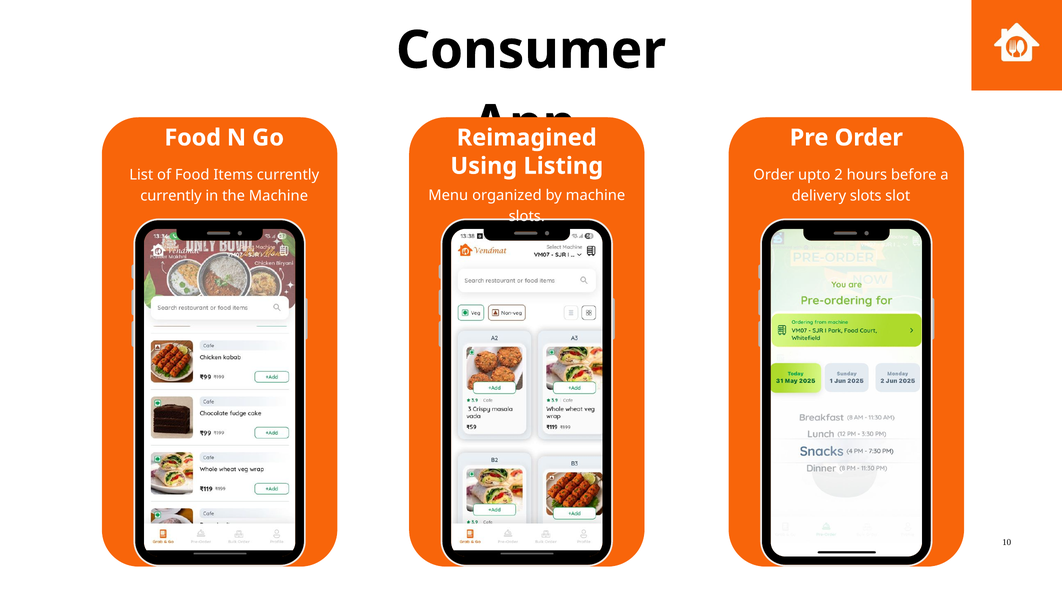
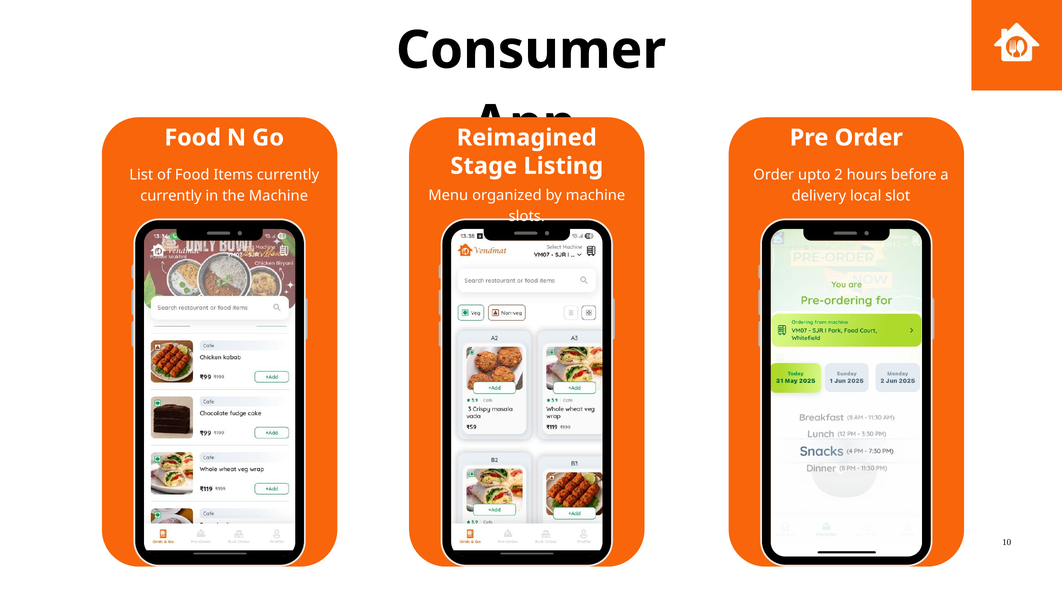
Using: Using -> Stage
delivery slots: slots -> local
